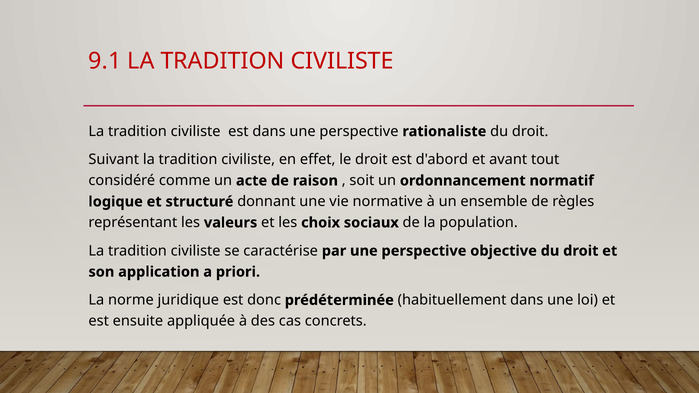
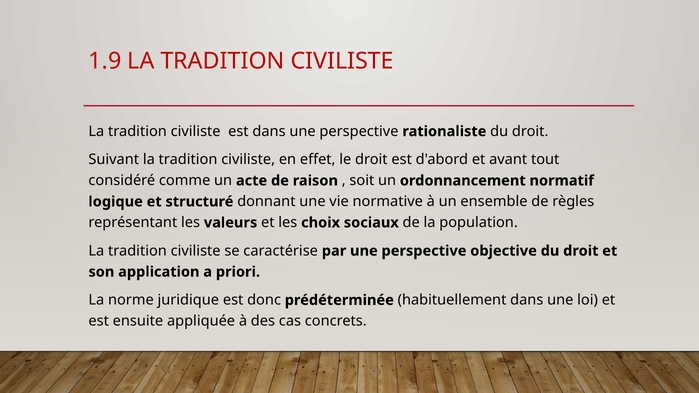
9.1: 9.1 -> 1.9
